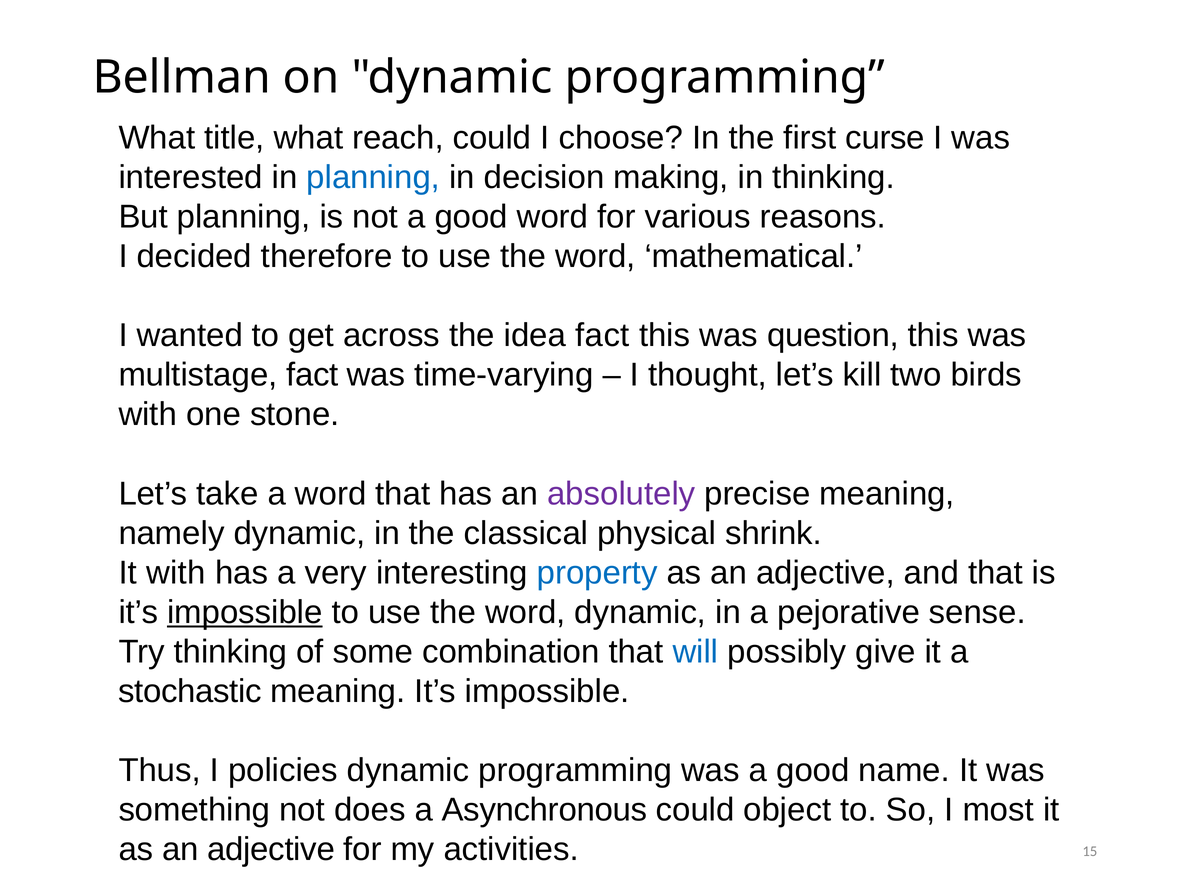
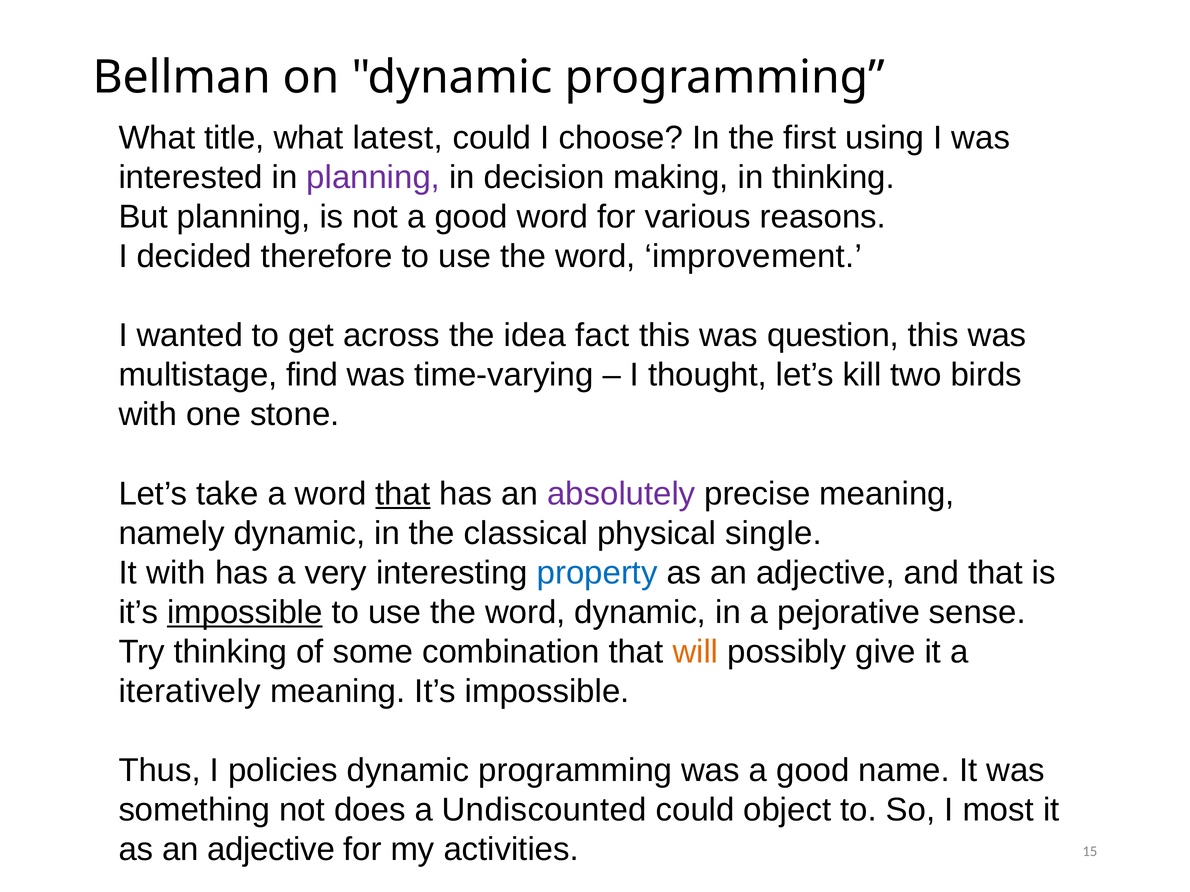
reach: reach -> latest
curse: curse -> using
planning at (373, 177) colour: blue -> purple
mathematical: mathematical -> improvement
multistage fact: fact -> find
that at (403, 494) underline: none -> present
shrink: shrink -> single
will colour: blue -> orange
stochastic: stochastic -> iteratively
Asynchronous: Asynchronous -> Undiscounted
